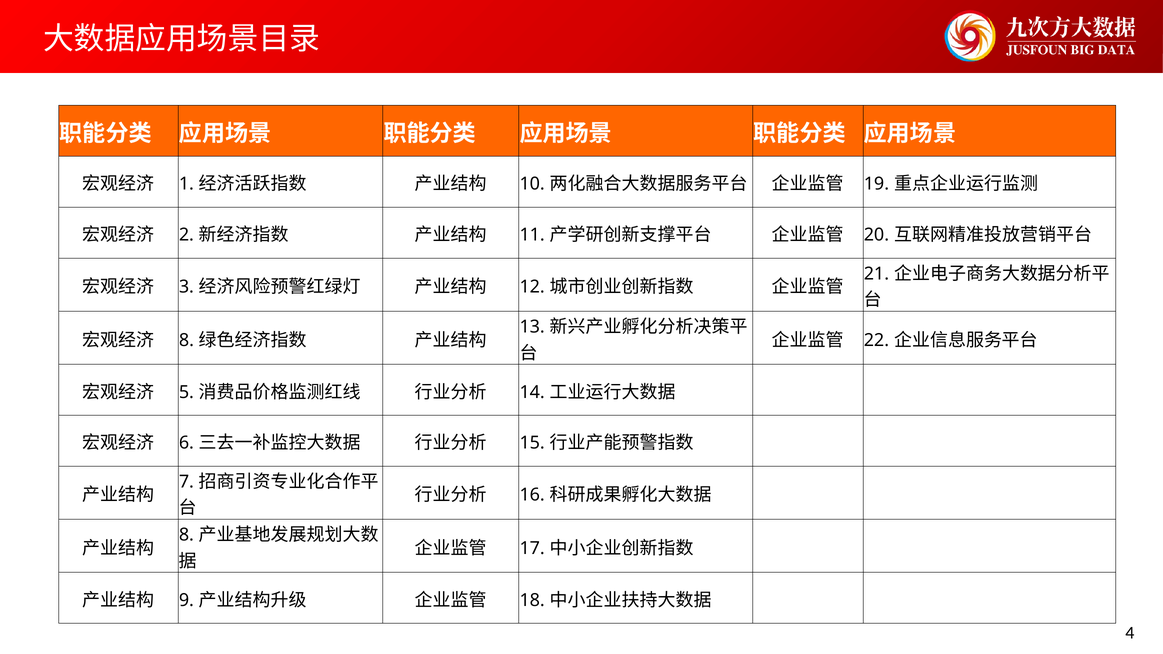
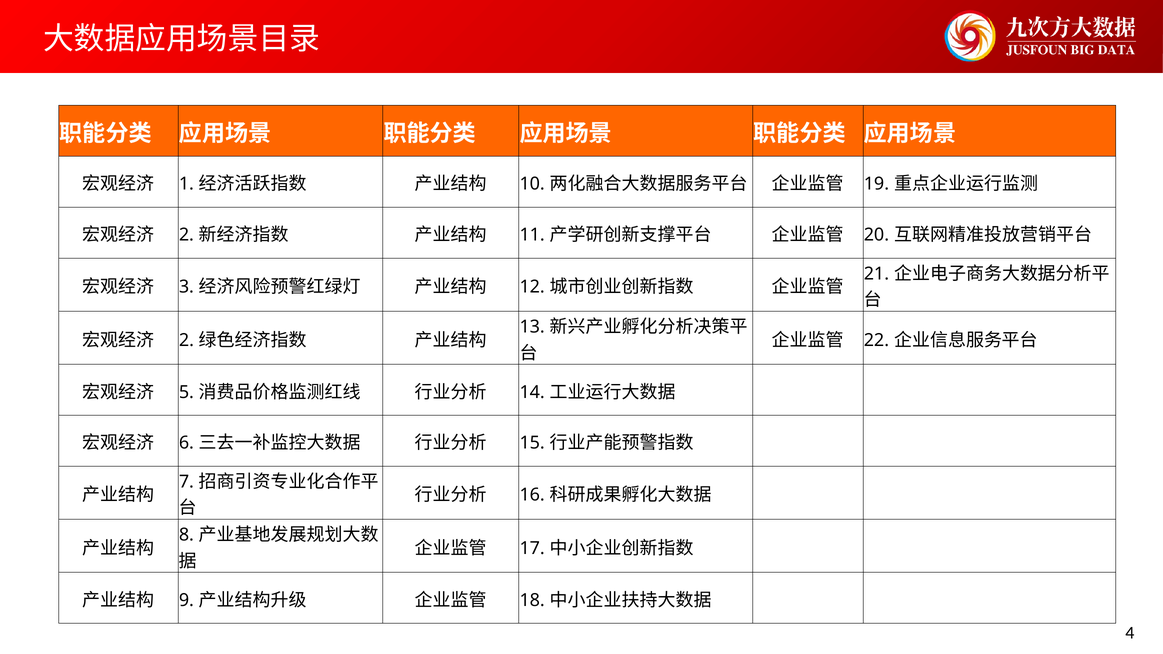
8 at (186, 340): 8 -> 2
